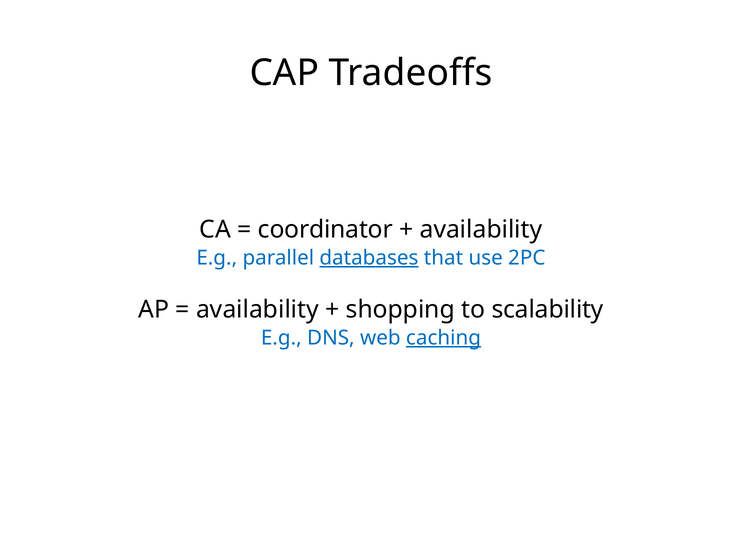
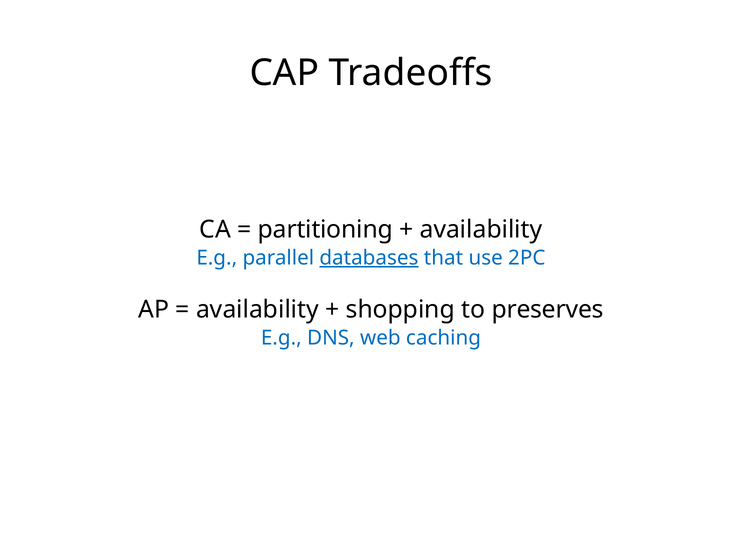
coordinator: coordinator -> partitioning
scalability: scalability -> preserves
caching underline: present -> none
